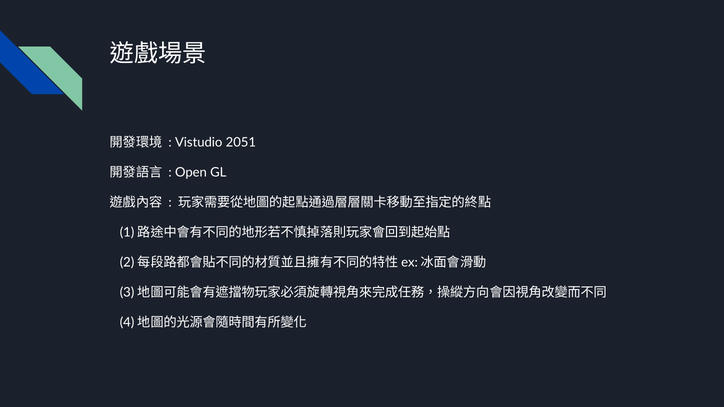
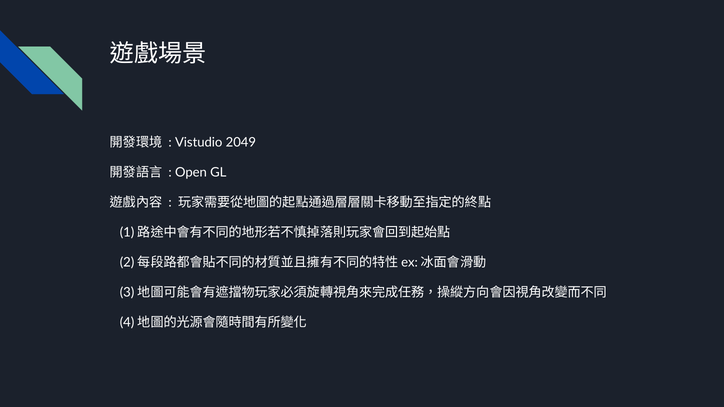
2051: 2051 -> 2049
